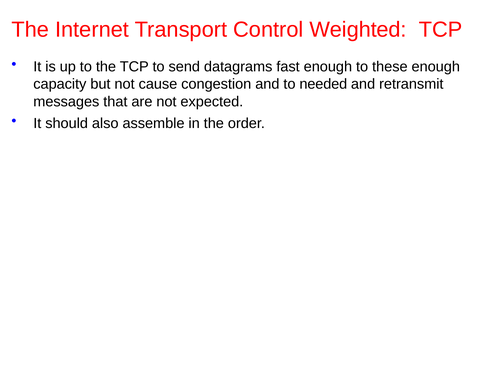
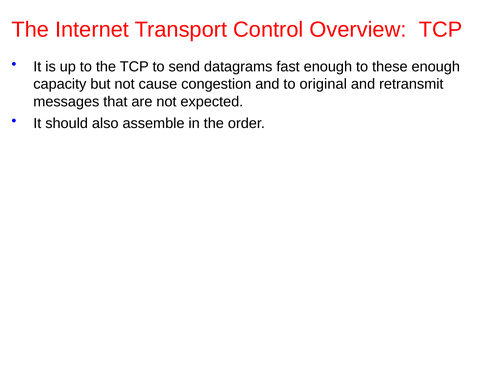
Weighted: Weighted -> Overview
needed: needed -> original
